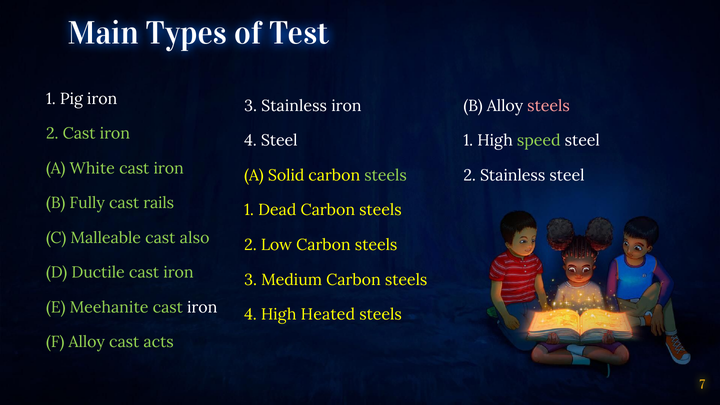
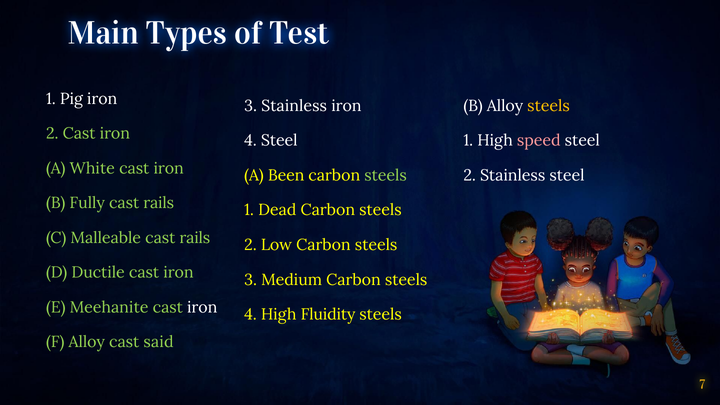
steels at (549, 106) colour: pink -> yellow
speed colour: light green -> pink
Solid: Solid -> Been
Malleable cast also: also -> rails
Heated: Heated -> Fluidity
acts: acts -> said
